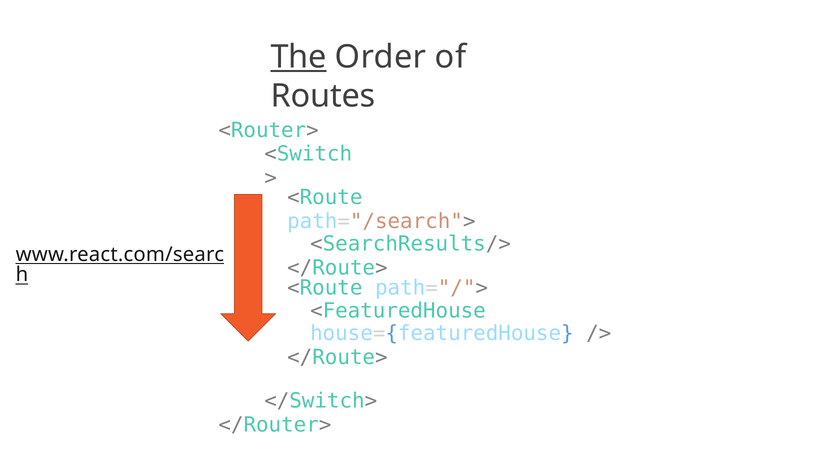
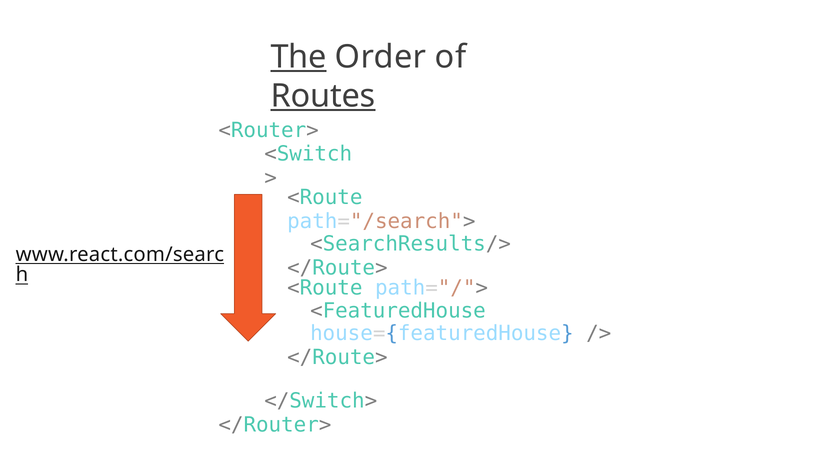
Routes underline: none -> present
